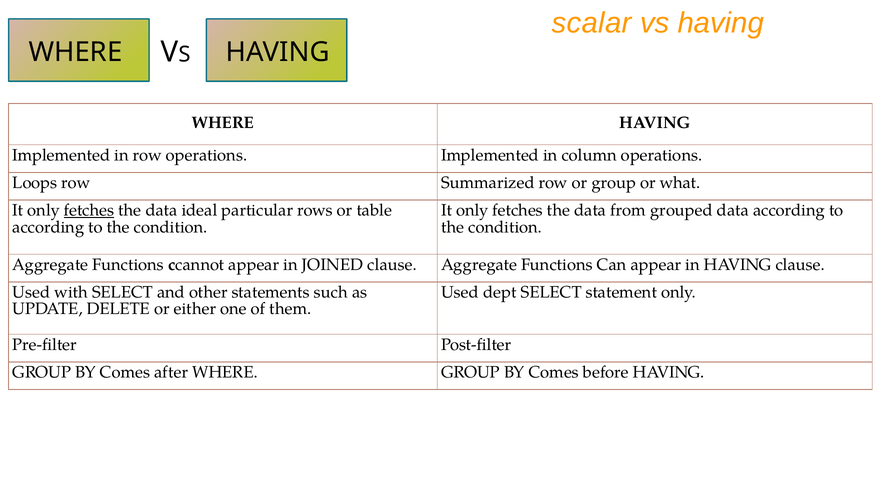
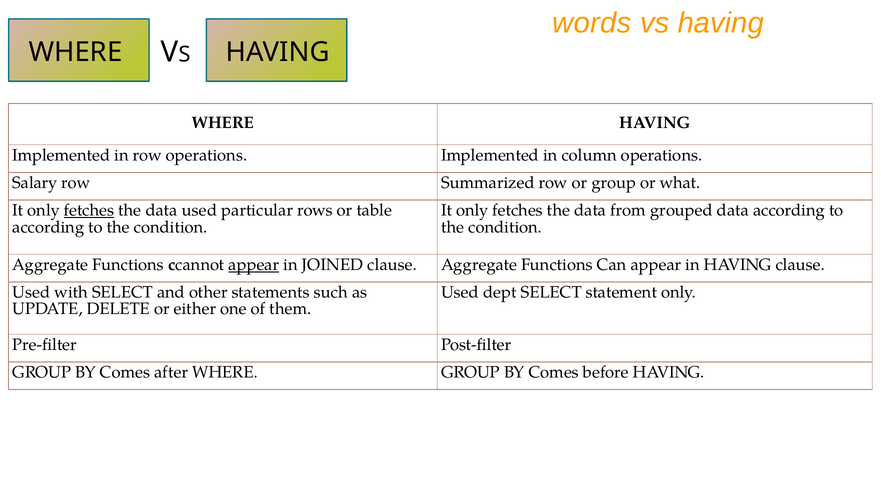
scalar: scalar -> words
Loops: Loops -> Salary
data ideal: ideal -> used
appear at (254, 264) underline: none -> present
